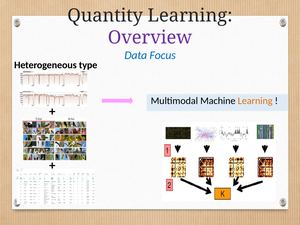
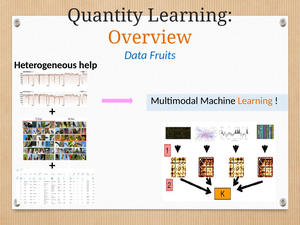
Overview colour: purple -> orange
Focus: Focus -> Fruits
type: type -> help
